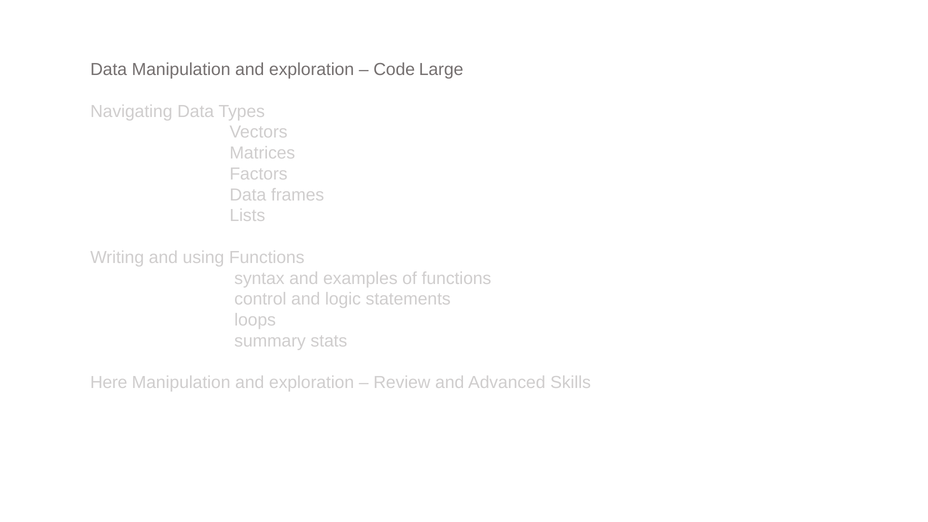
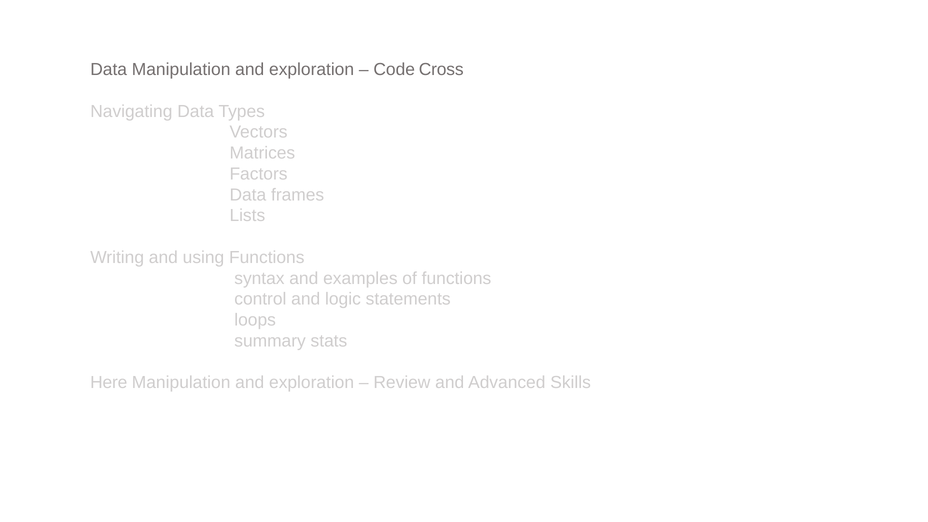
Large: Large -> Cross
